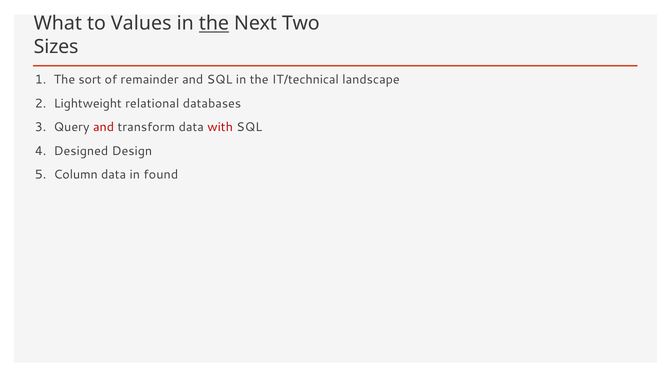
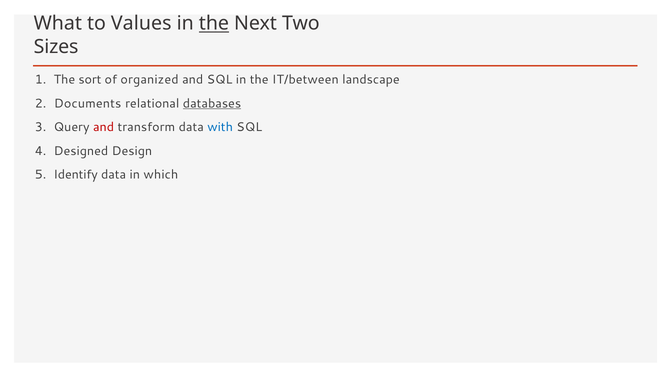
remainder: remainder -> organized
IT/technical: IT/technical -> IT/between
Lightweight: Lightweight -> Documents
databases underline: none -> present
with colour: red -> blue
Column: Column -> Identify
found: found -> which
